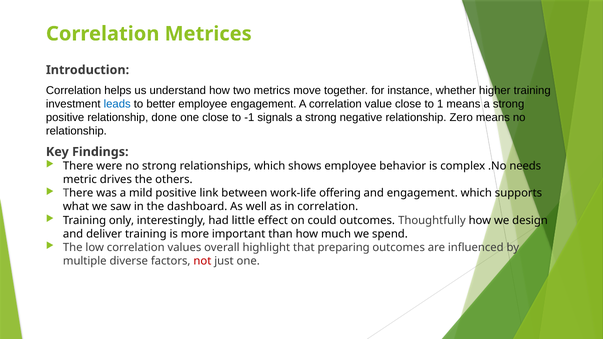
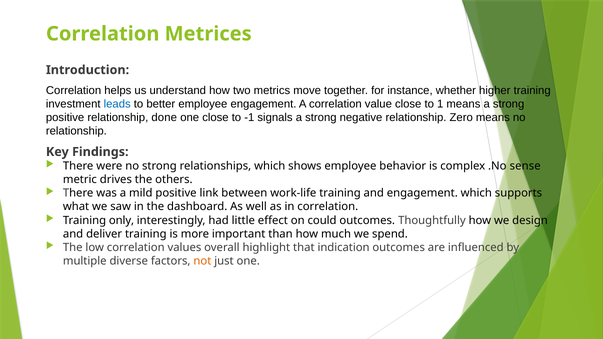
needs: needs -> sense
work-life offering: offering -> training
preparing: preparing -> indication
not colour: red -> orange
